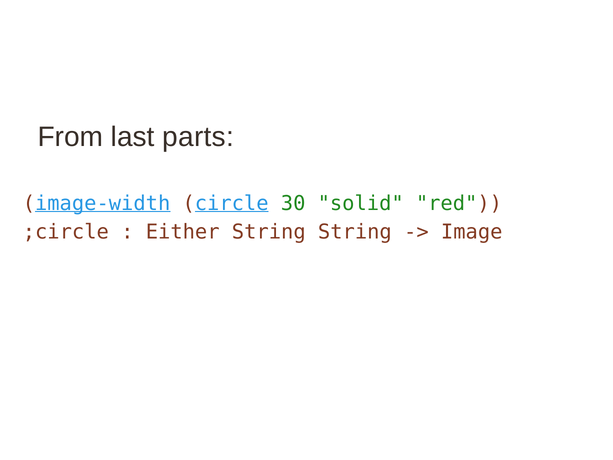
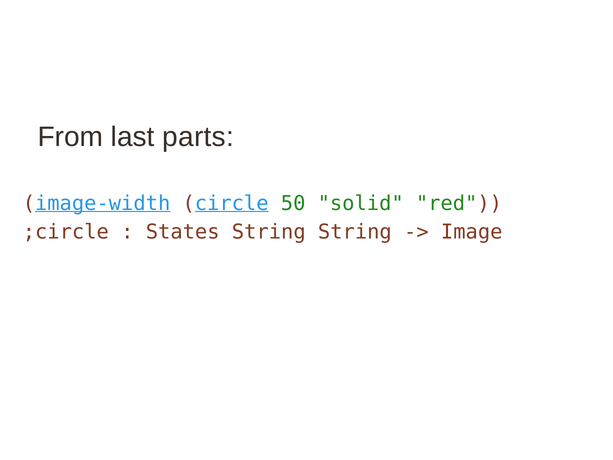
30: 30 -> 50
Either: Either -> States
